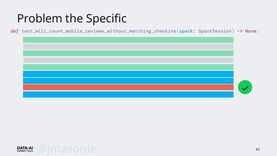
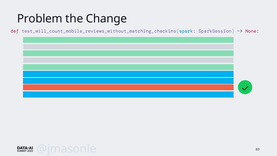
Specific: Specific -> Change
